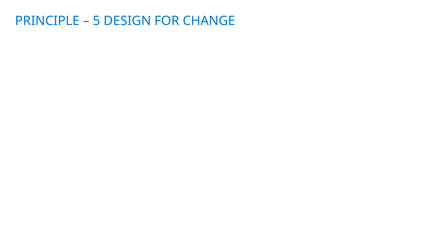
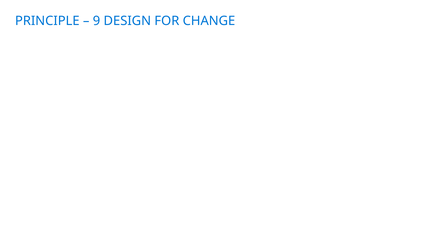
5: 5 -> 9
